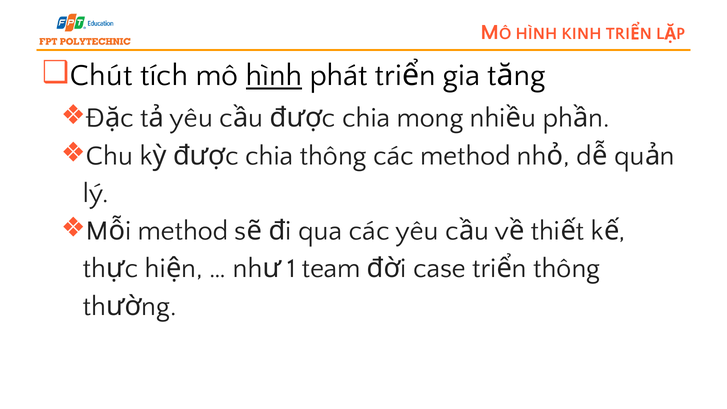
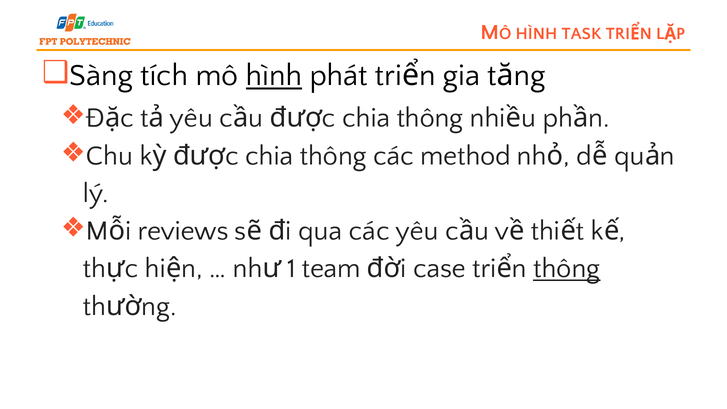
KINH: KINH -> TASK
Chút: Chút -> Sàng
mong at (430, 118): mong -> thông
method at (183, 231): method -> reviews
thông at (567, 268) underline: none -> present
